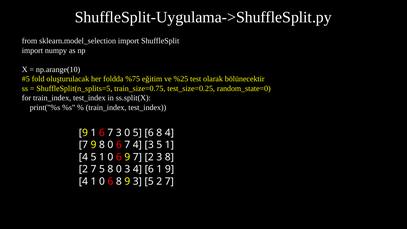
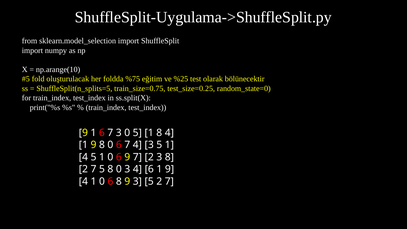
0 5 6: 6 -> 1
7 at (83, 145): 7 -> 1
